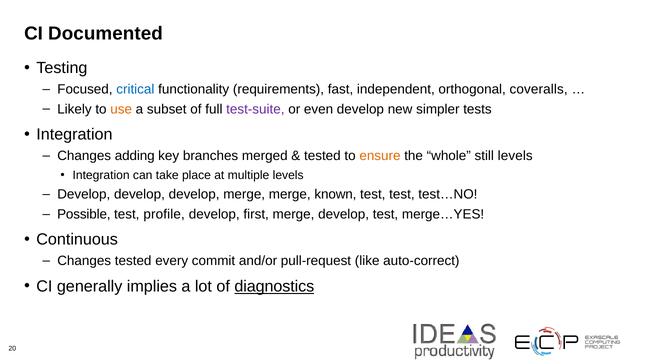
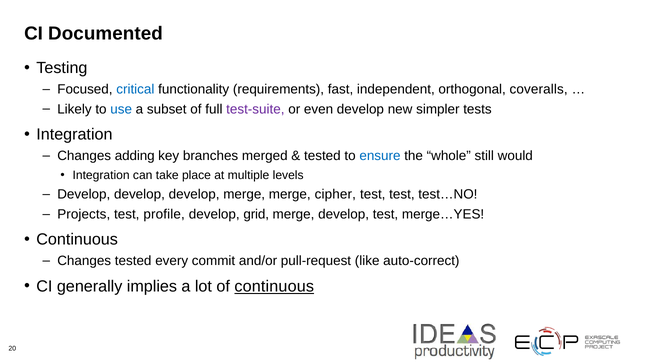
use colour: orange -> blue
ensure colour: orange -> blue
still levels: levels -> would
known: known -> cipher
Possible: Possible -> Projects
first: first -> grid
of diagnostics: diagnostics -> continuous
